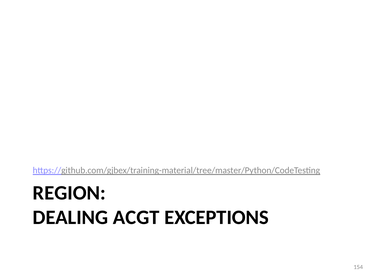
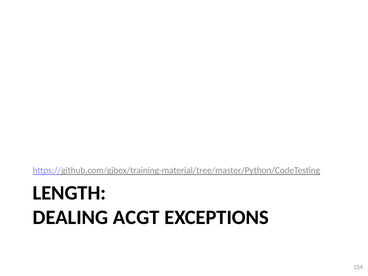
REGION: REGION -> LENGTH
